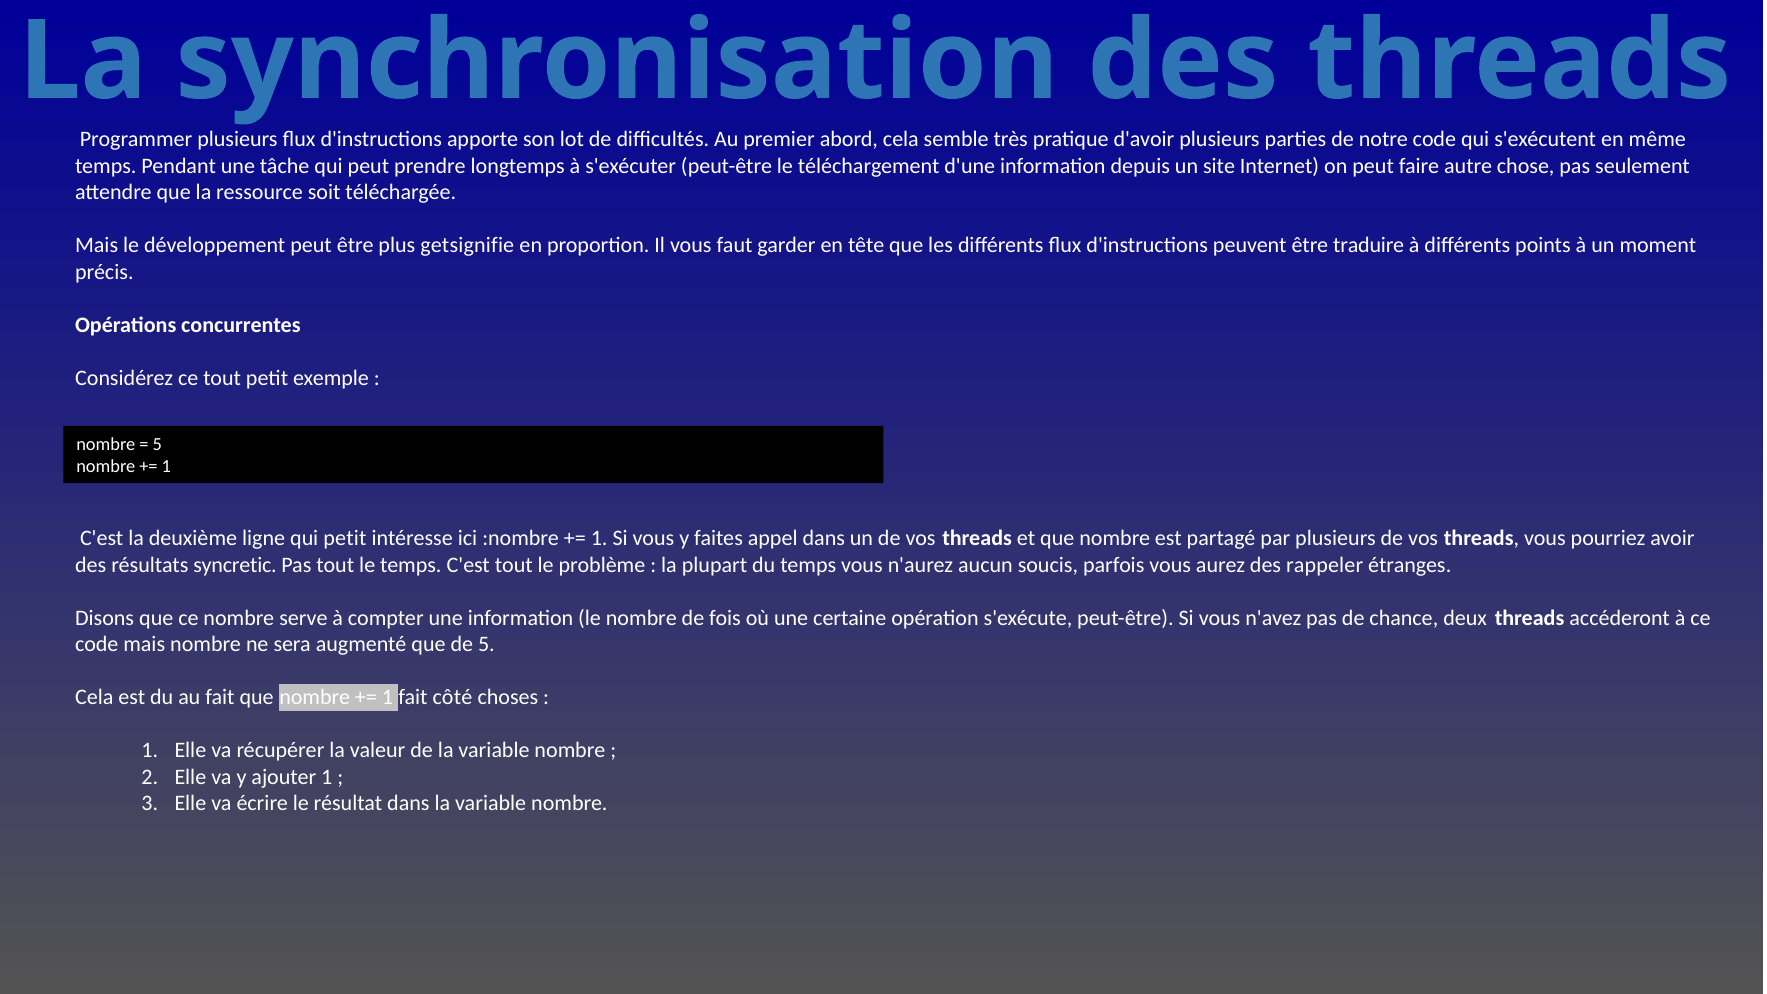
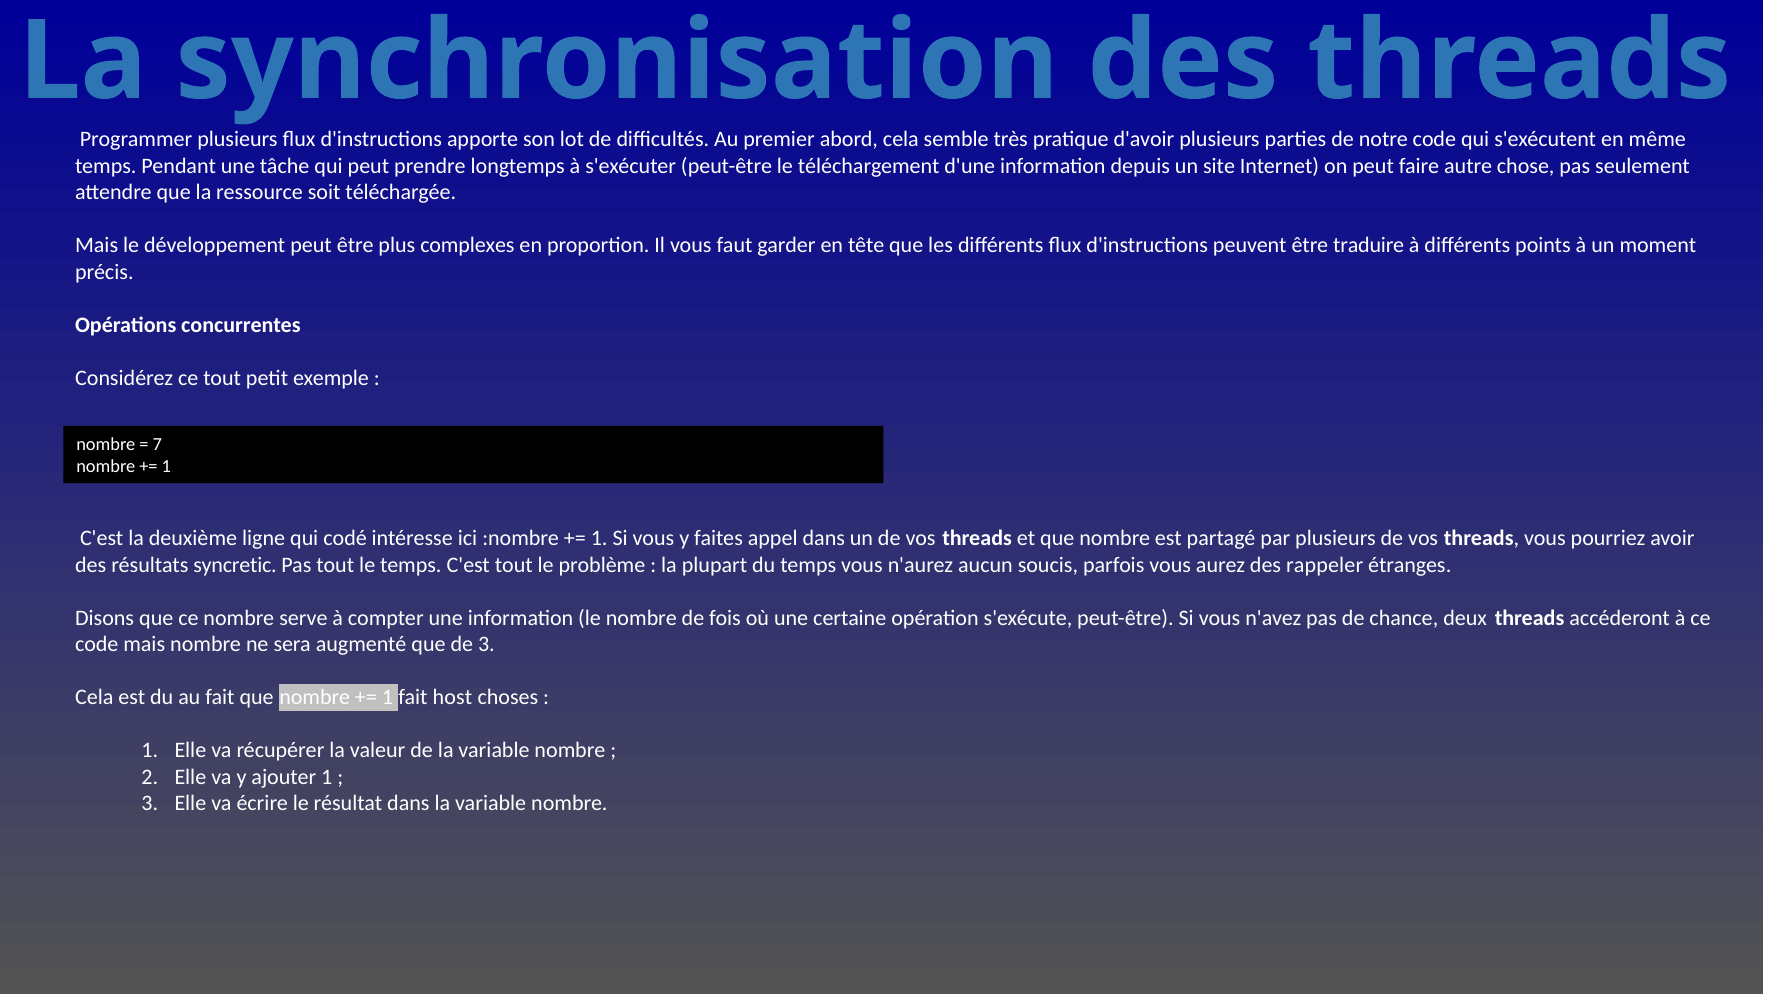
getsignifie: getsignifie -> complexes
5 at (157, 445): 5 -> 7
qui petit: petit -> codé
de 5: 5 -> 3
côté: côté -> host
